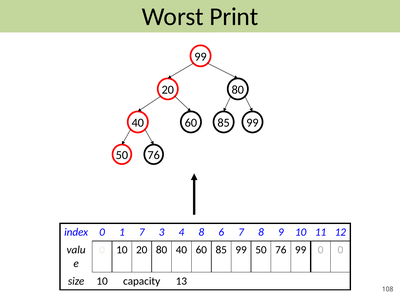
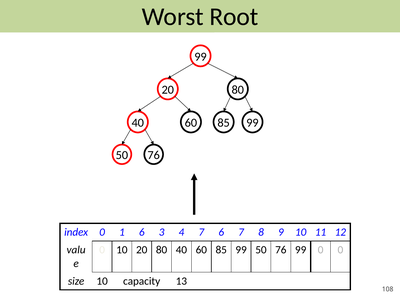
Print: Print -> Root
1 7: 7 -> 6
4 8: 8 -> 7
